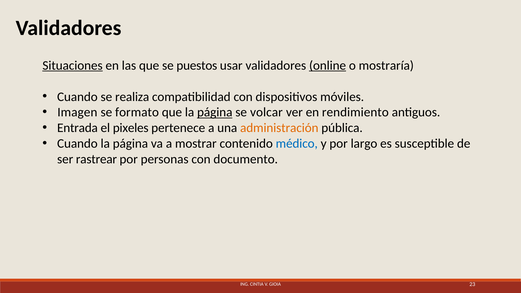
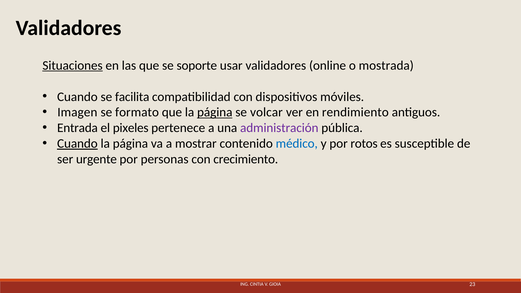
puestos: puestos -> soporte
online underline: present -> none
mostraría: mostraría -> mostrada
realiza: realiza -> facilita
administración colour: orange -> purple
Cuando at (77, 144) underline: none -> present
largo: largo -> rotos
rastrear: rastrear -> urgente
documento: documento -> crecimiento
